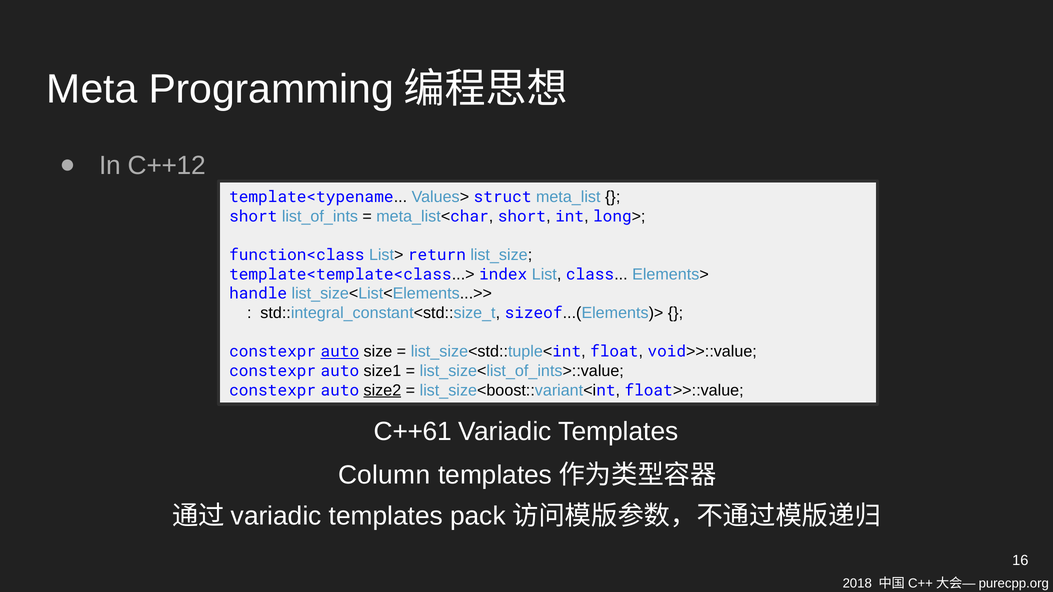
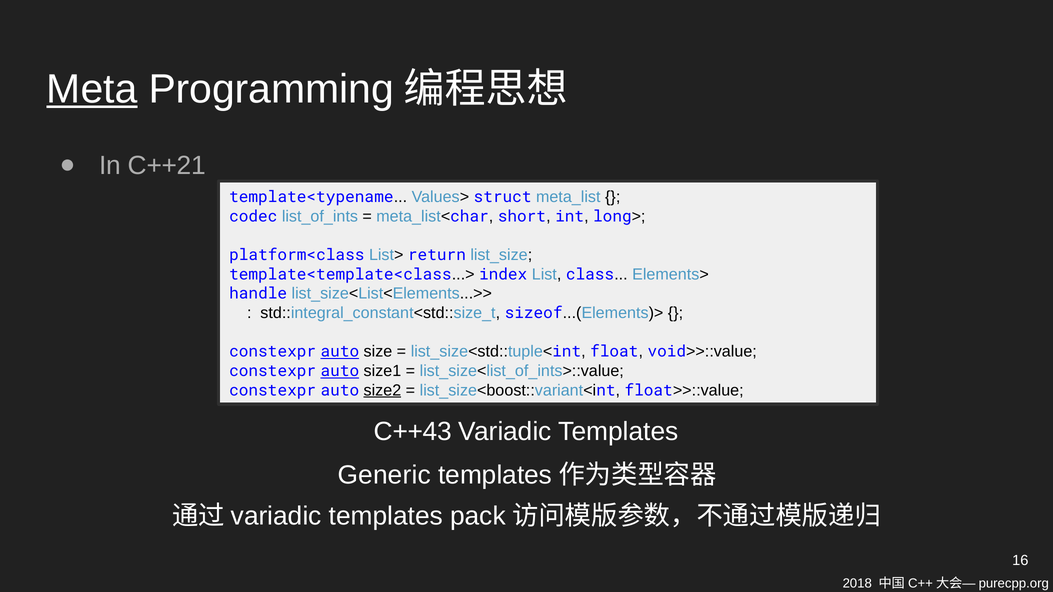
Meta underline: none -> present
C++12: C++12 -> C++21
short at (253, 217): short -> codec
function<class: function<class -> platform<class
auto at (340, 371) underline: none -> present
C++61: C++61 -> C++43
Column: Column -> Generic
